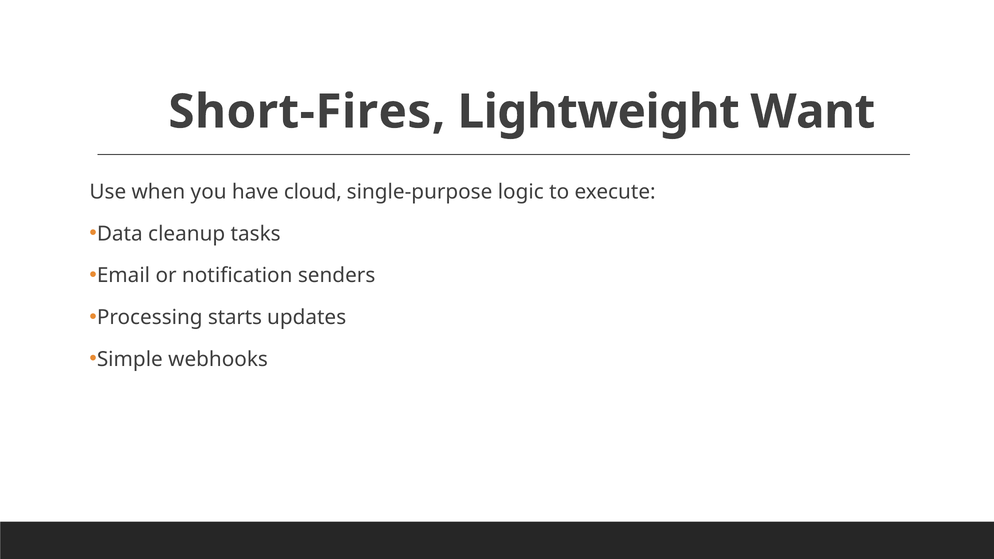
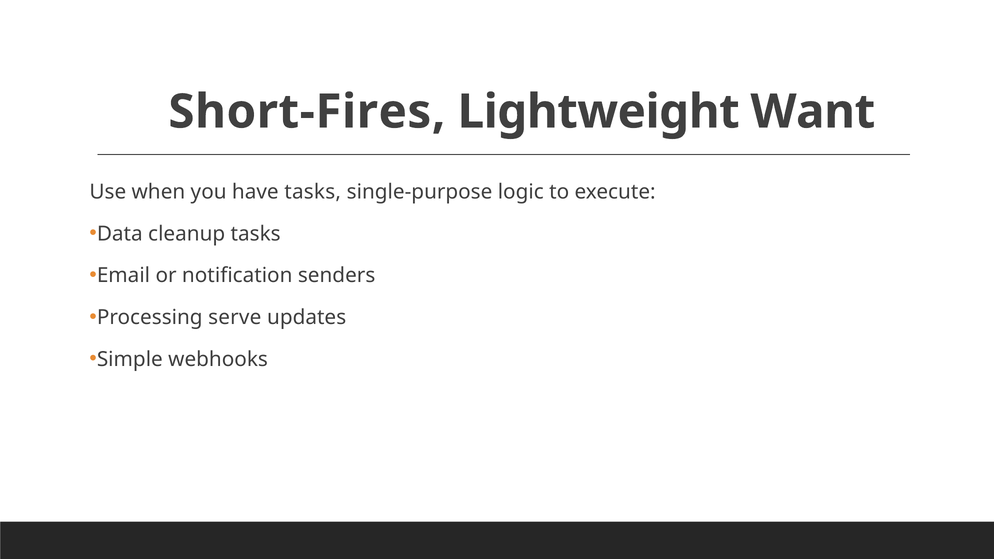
have cloud: cloud -> tasks
starts: starts -> serve
